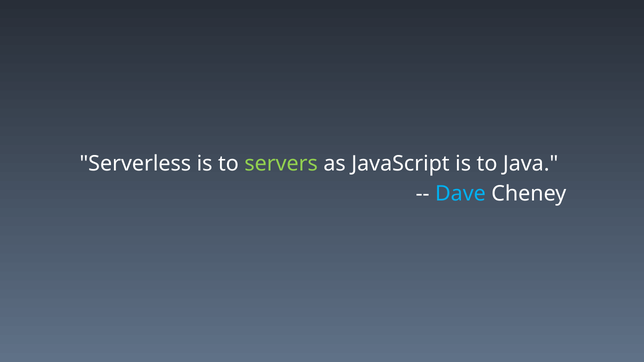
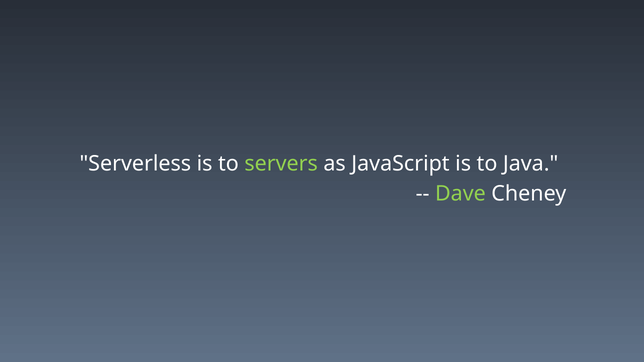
Dave colour: light blue -> light green
